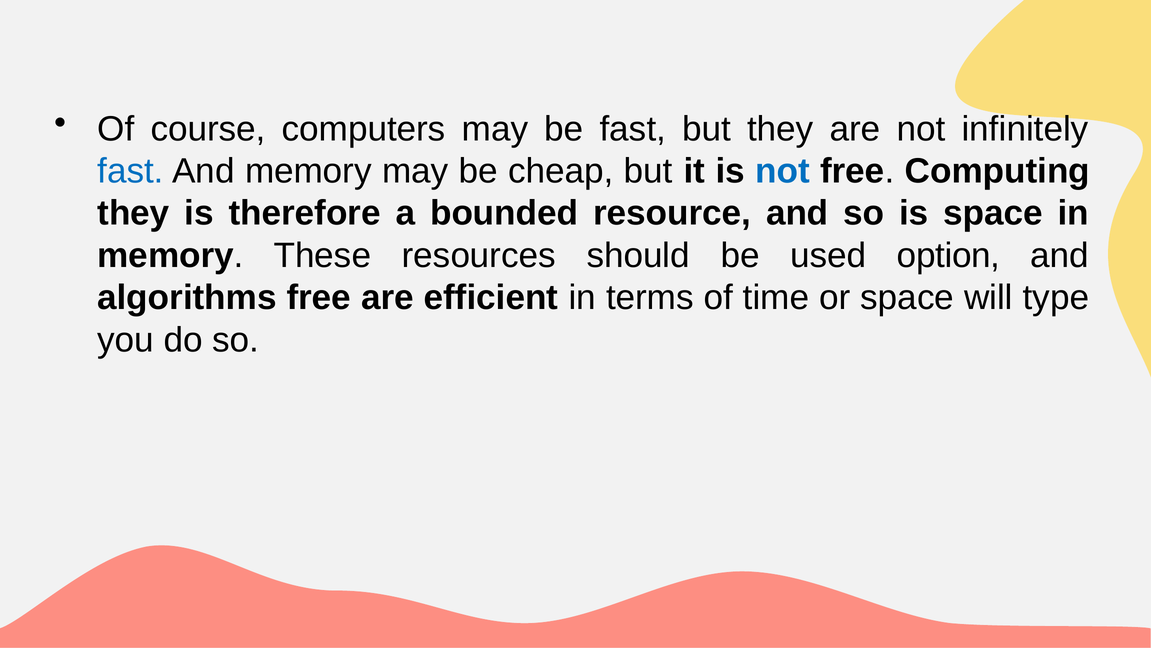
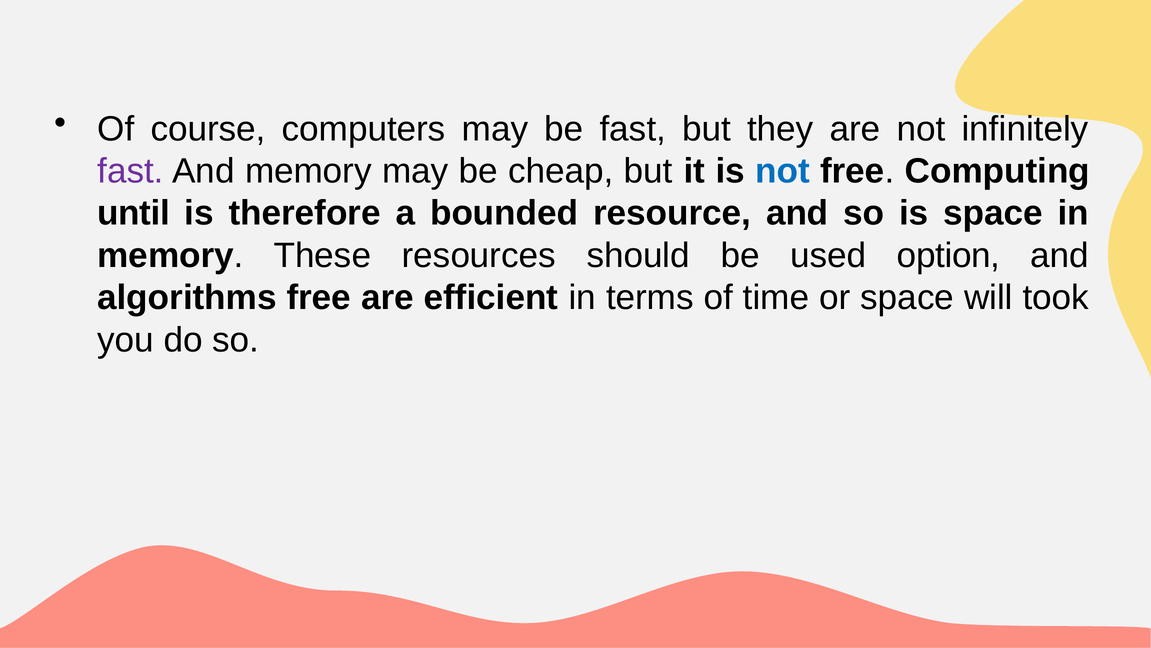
fast at (130, 171) colour: blue -> purple
they at (133, 213): they -> until
type: type -> took
